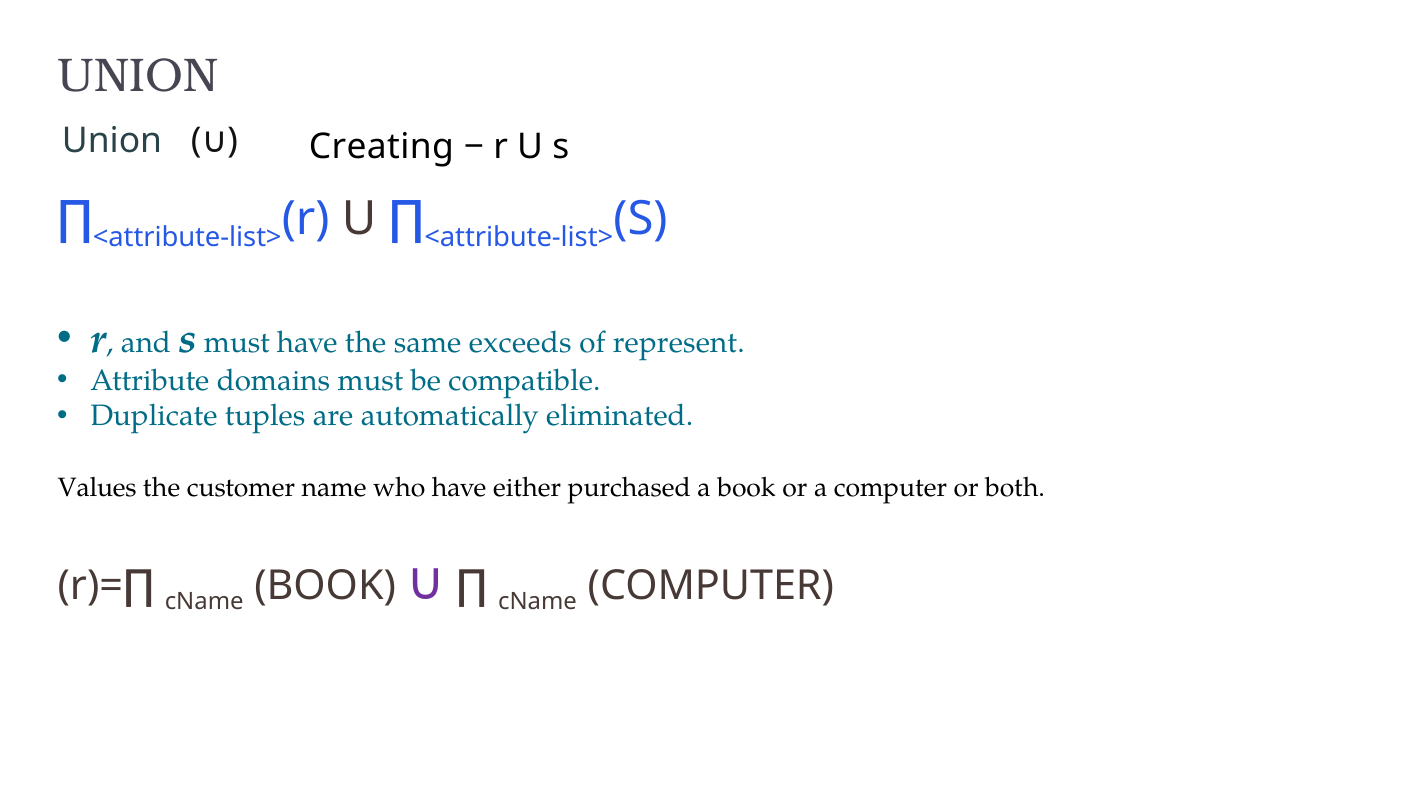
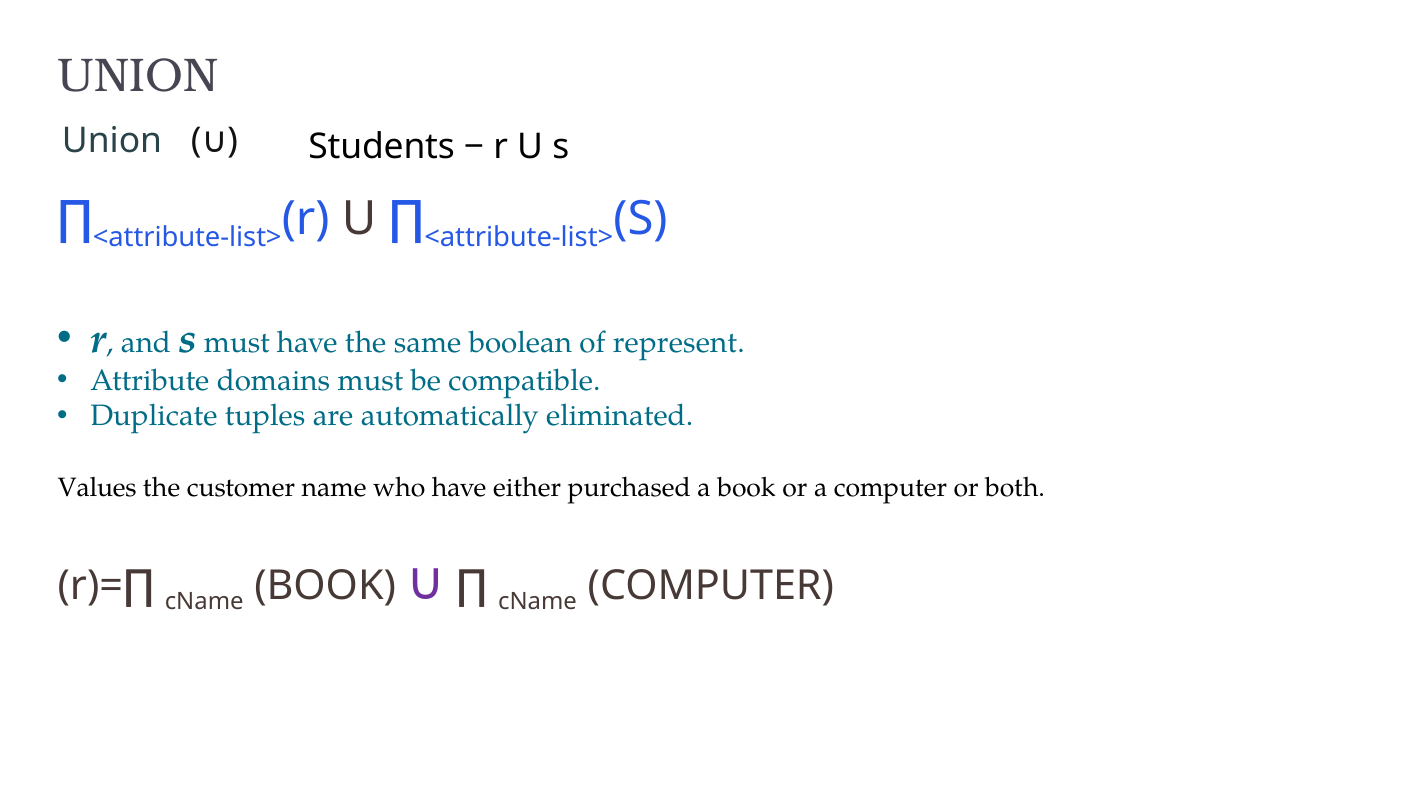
Creating: Creating -> Students
exceeds: exceeds -> boolean
